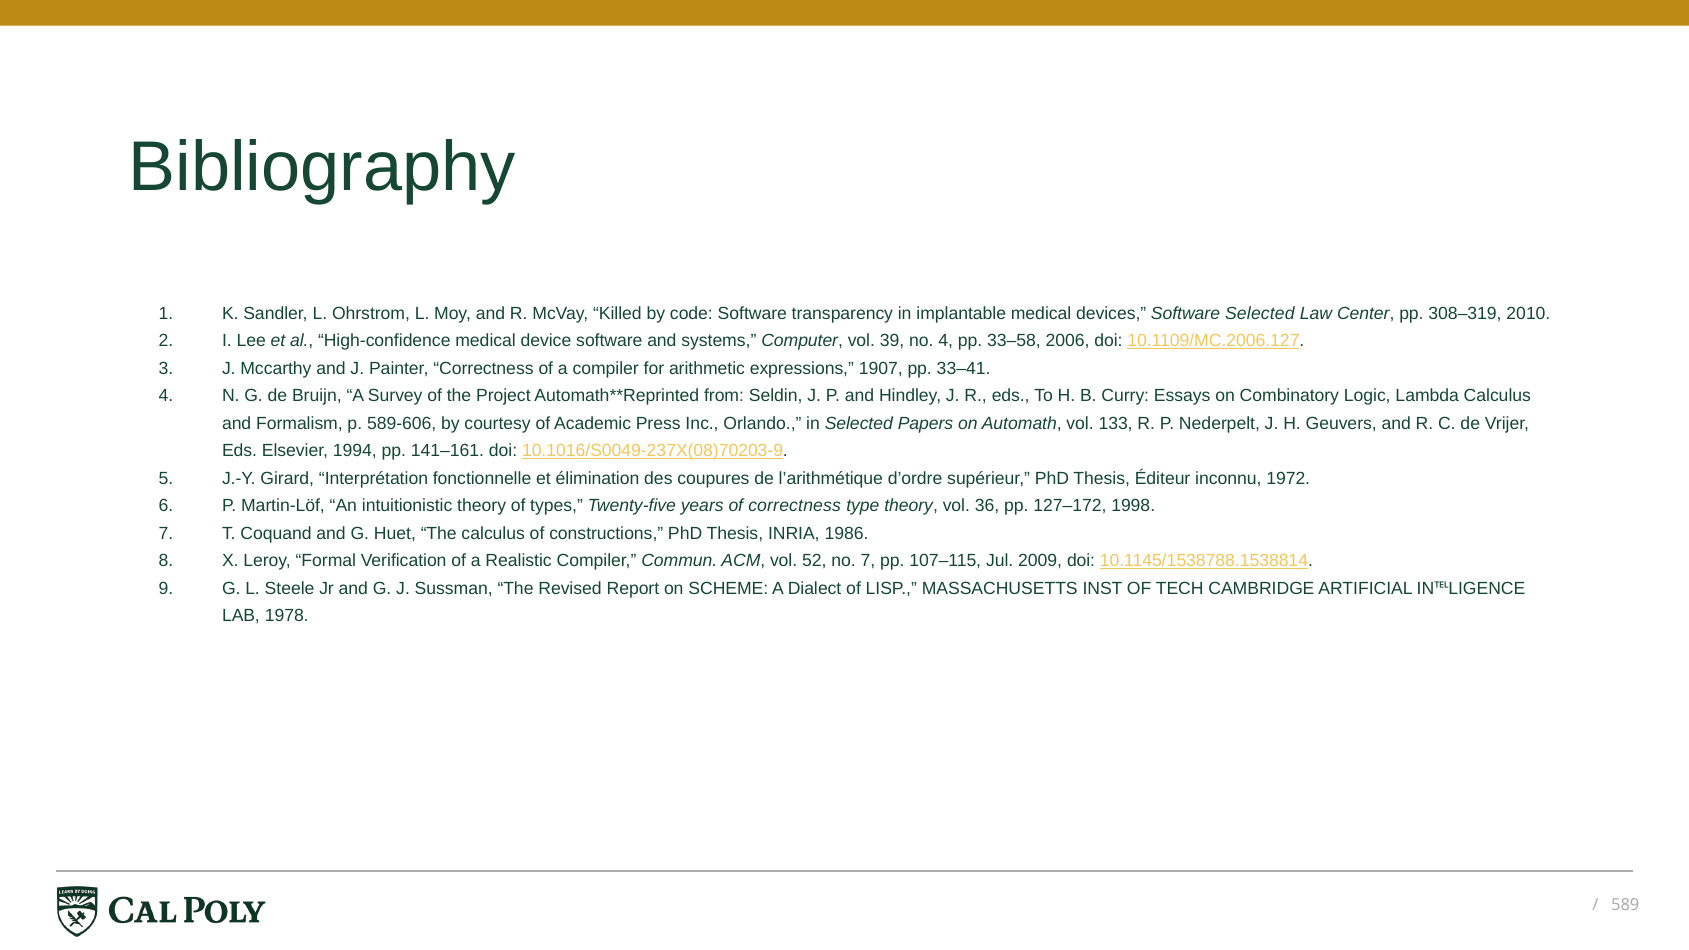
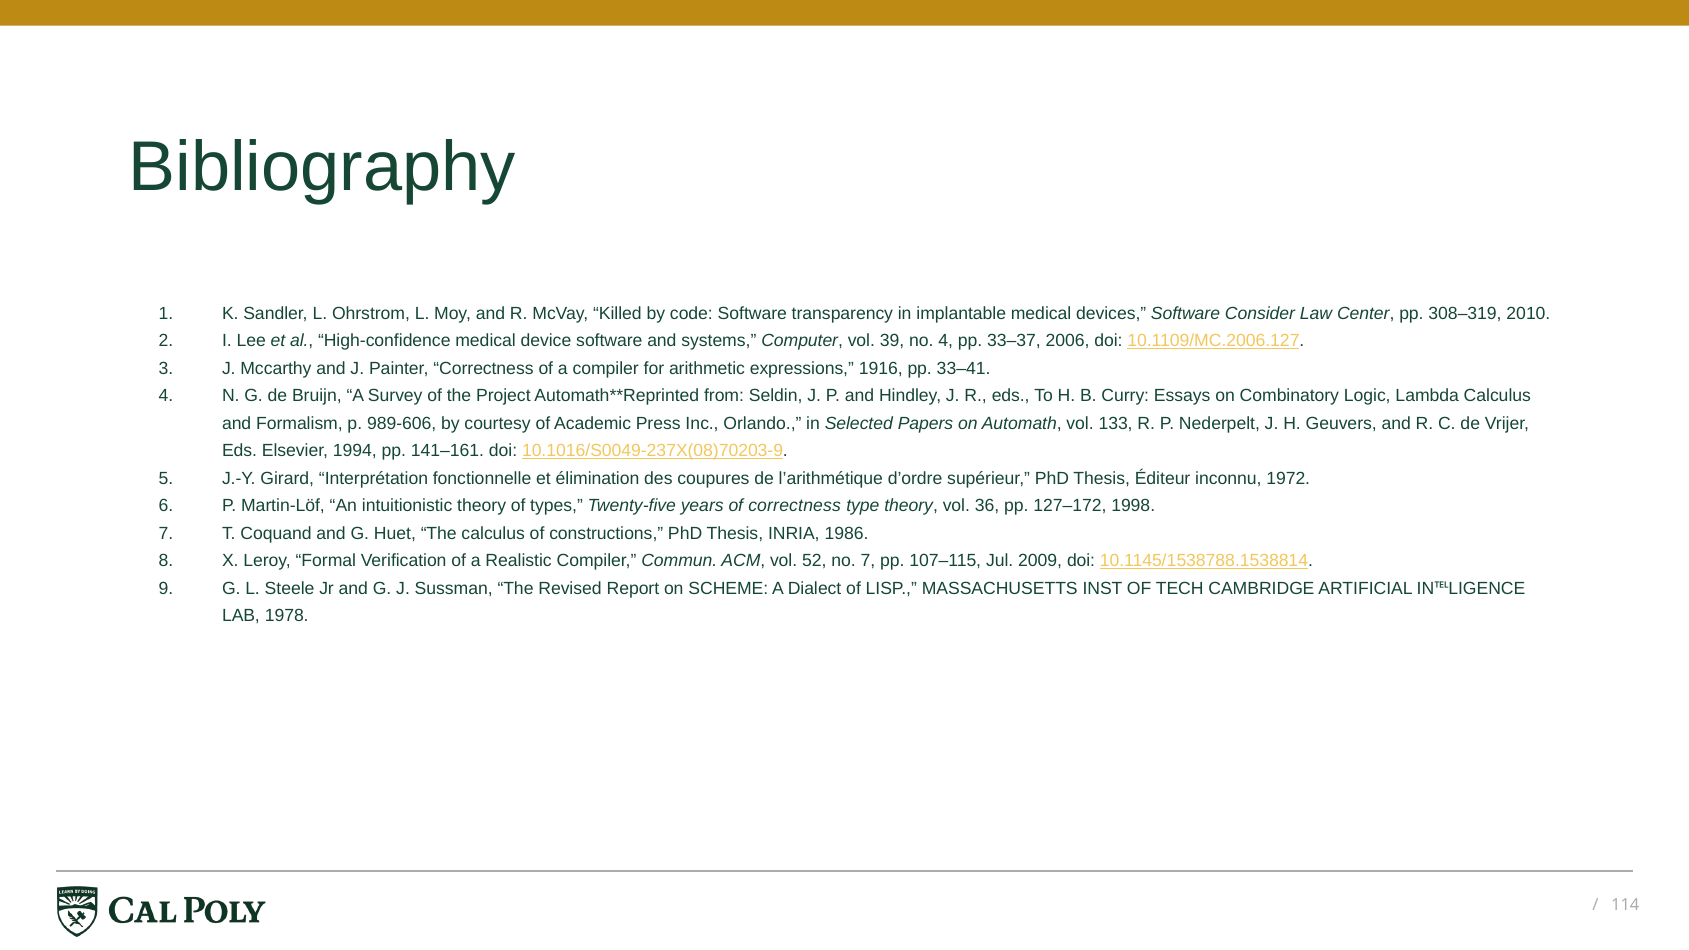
Software Selected: Selected -> Consider
33–58: 33–58 -> 33–37
1907: 1907 -> 1916
589-606: 589-606 -> 989-606
589: 589 -> 114
